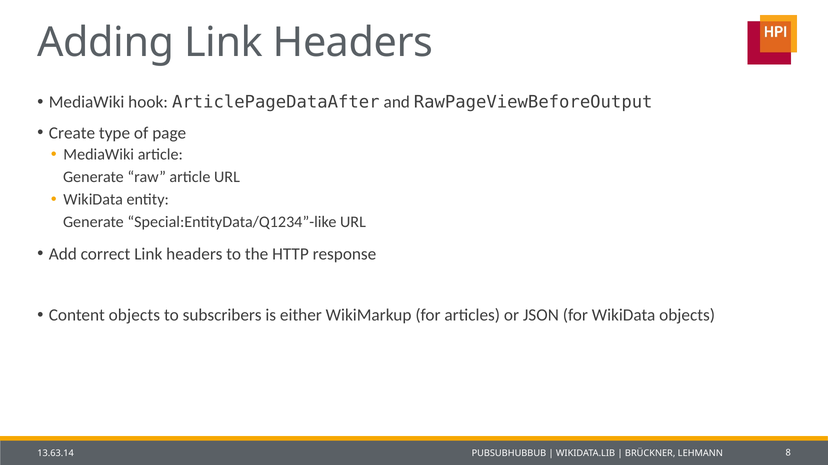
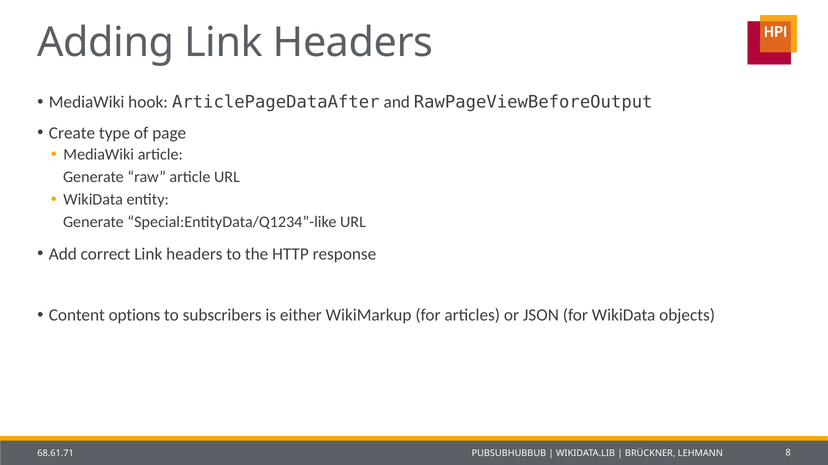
Content objects: objects -> options
13.63.14: 13.63.14 -> 68.61.71
